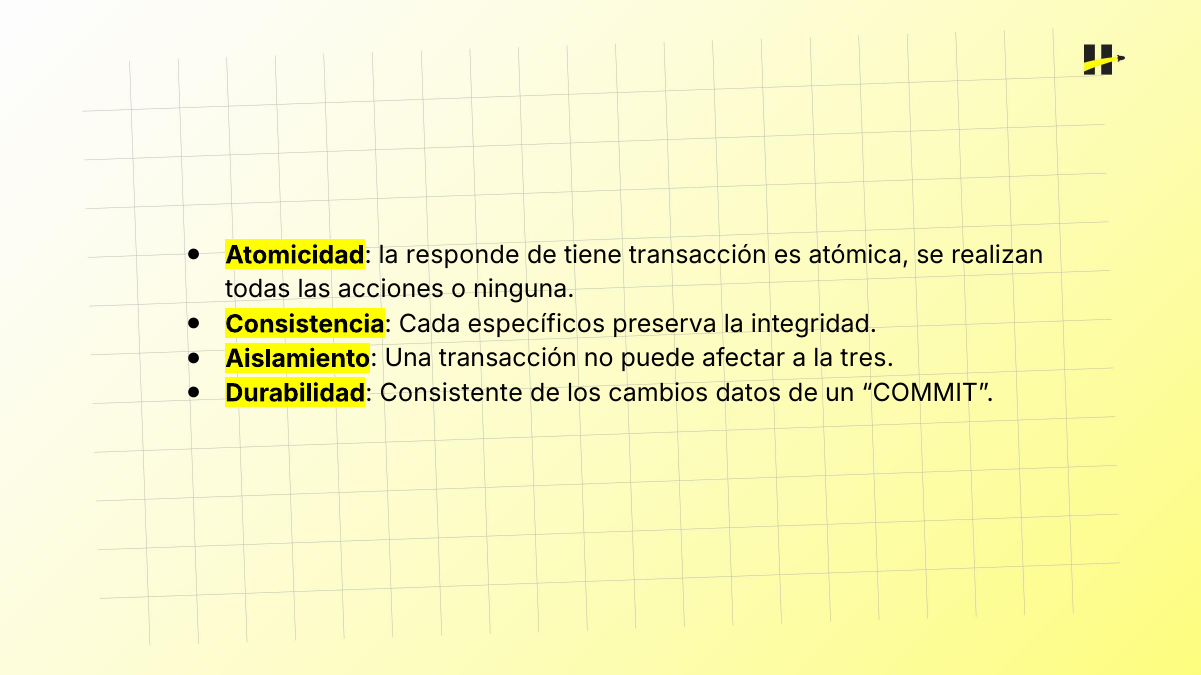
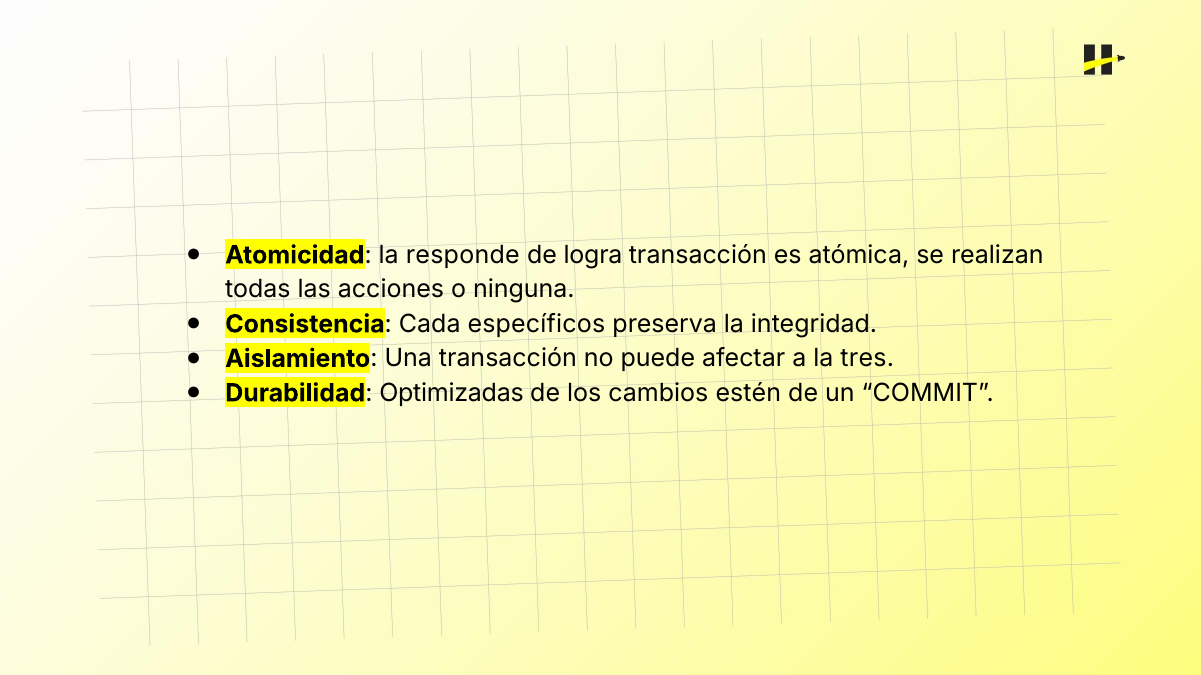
tiene: tiene -> logra
Consistente: Consistente -> Optimizadas
datos: datos -> estén
